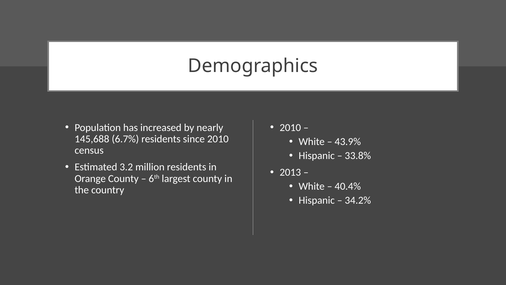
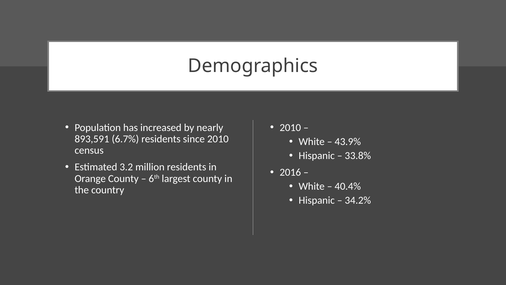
145,688: 145,688 -> 893,591
2013: 2013 -> 2016
